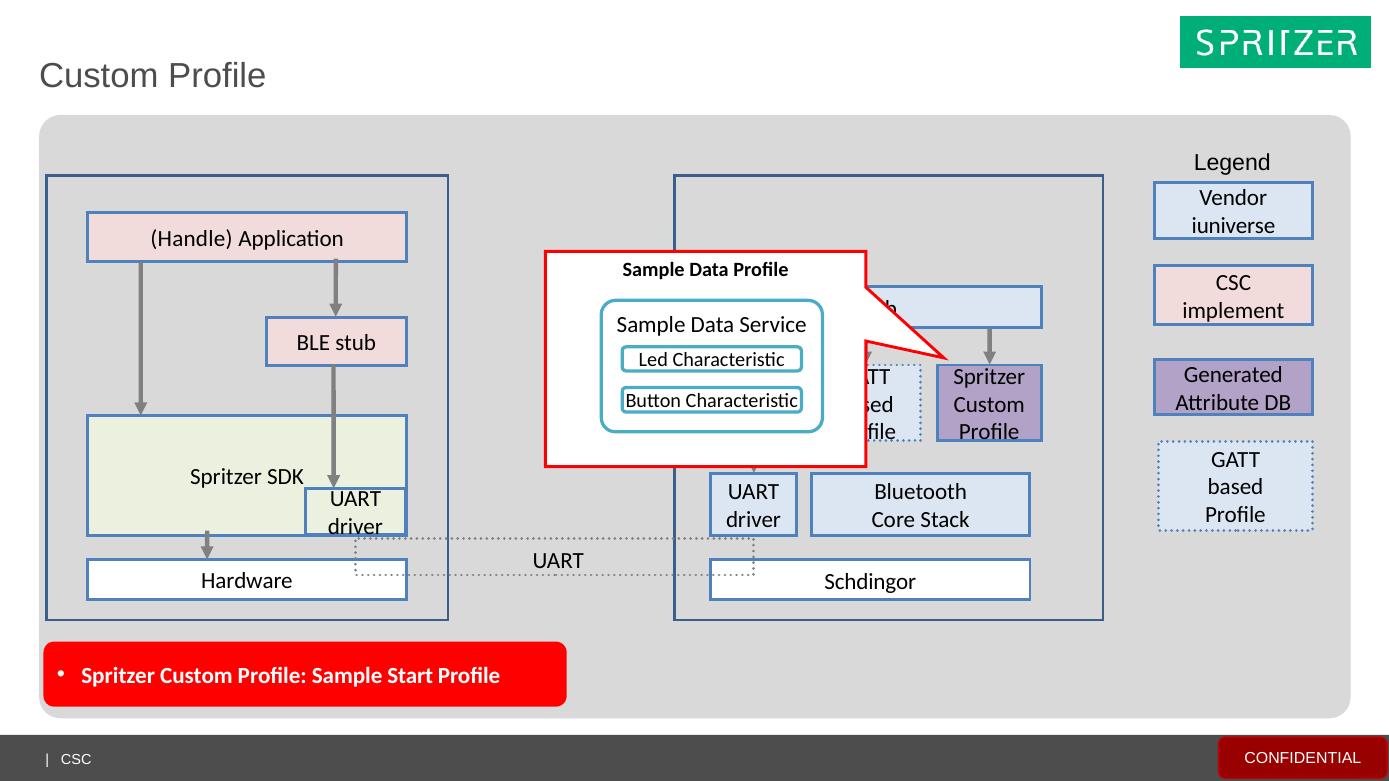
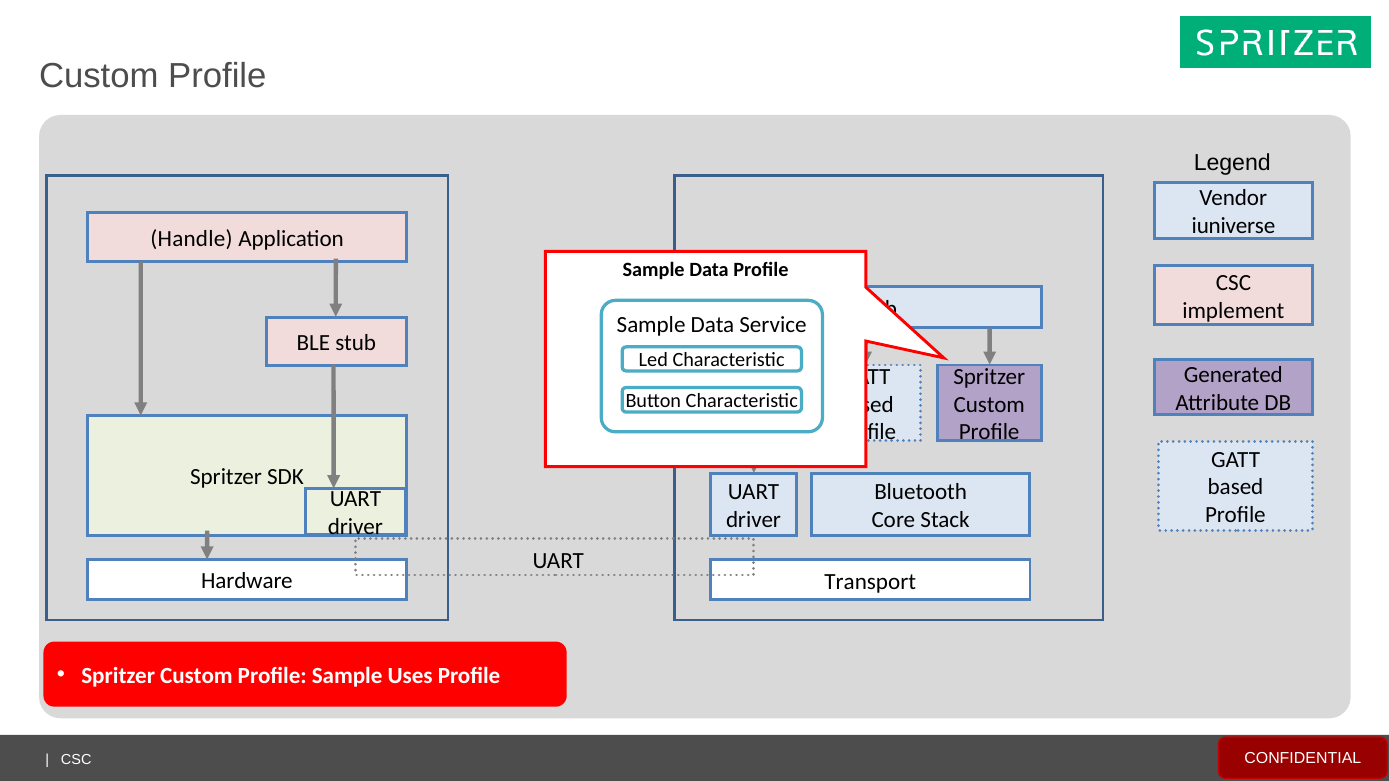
Schdingor: Schdingor -> Transport
Start: Start -> Uses
